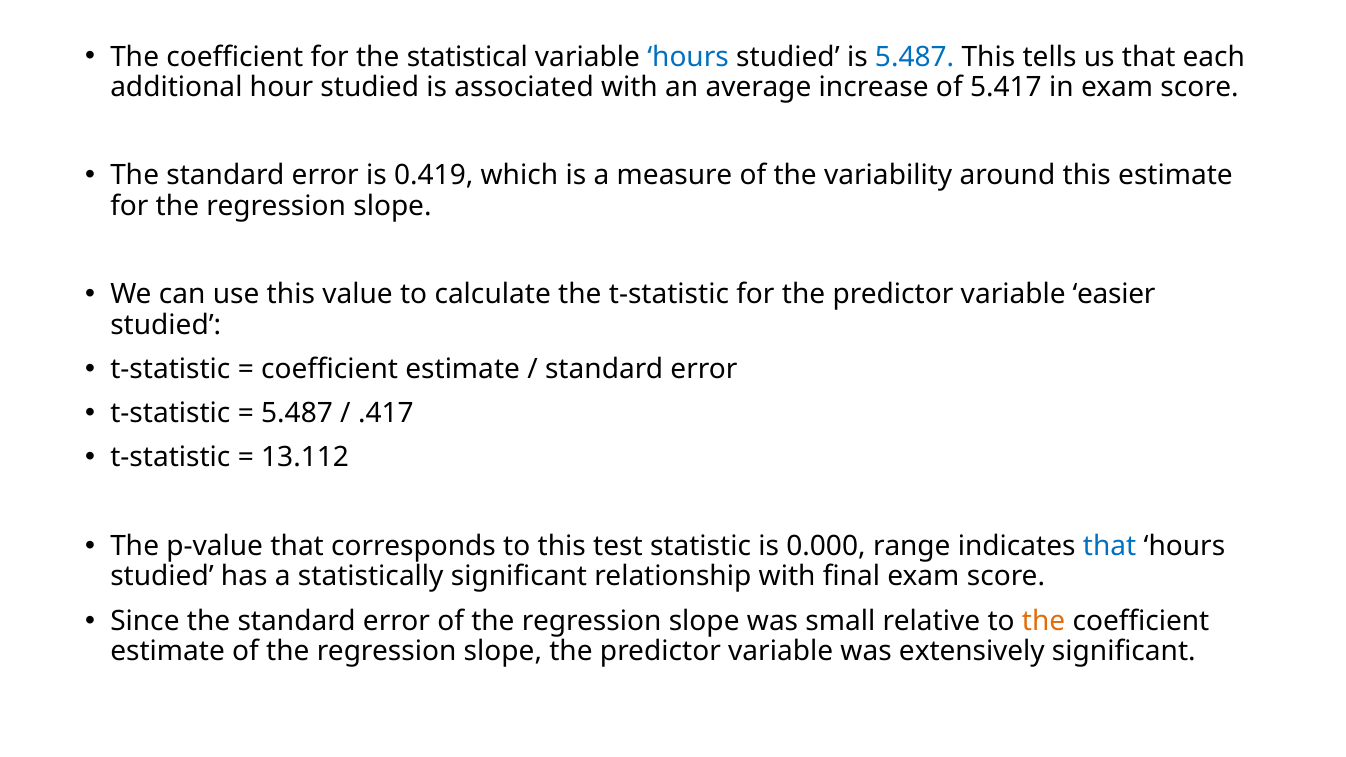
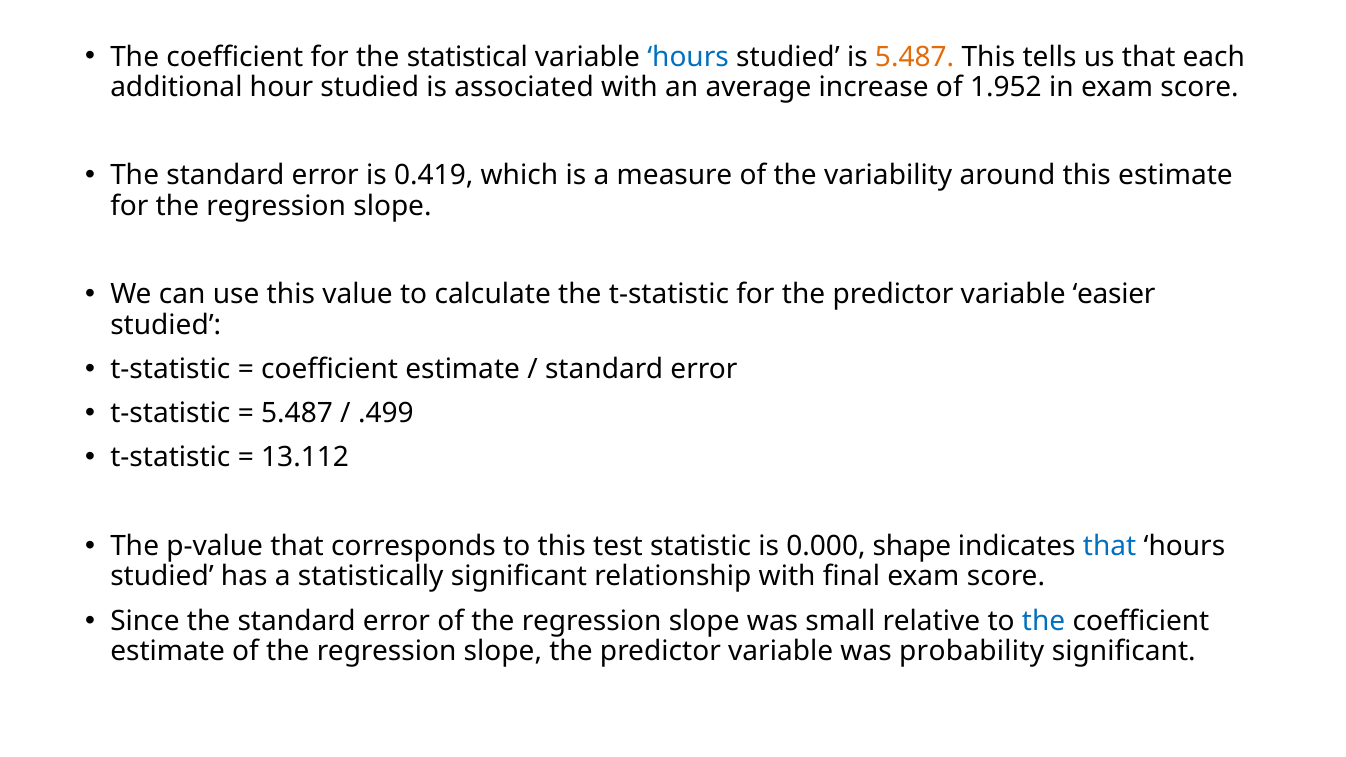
5.487 at (915, 57) colour: blue -> orange
5.417: 5.417 -> 1.952
.417: .417 -> .499
range: range -> shape
the at (1044, 621) colour: orange -> blue
extensively: extensively -> probability
